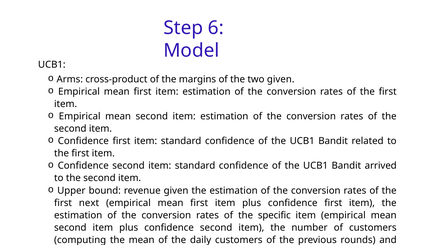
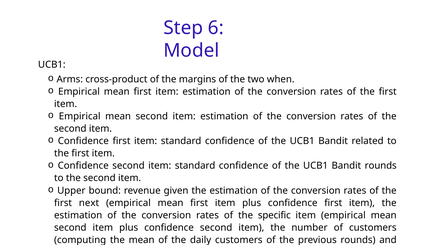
two given: given -> when
Bandit arrived: arrived -> rounds
